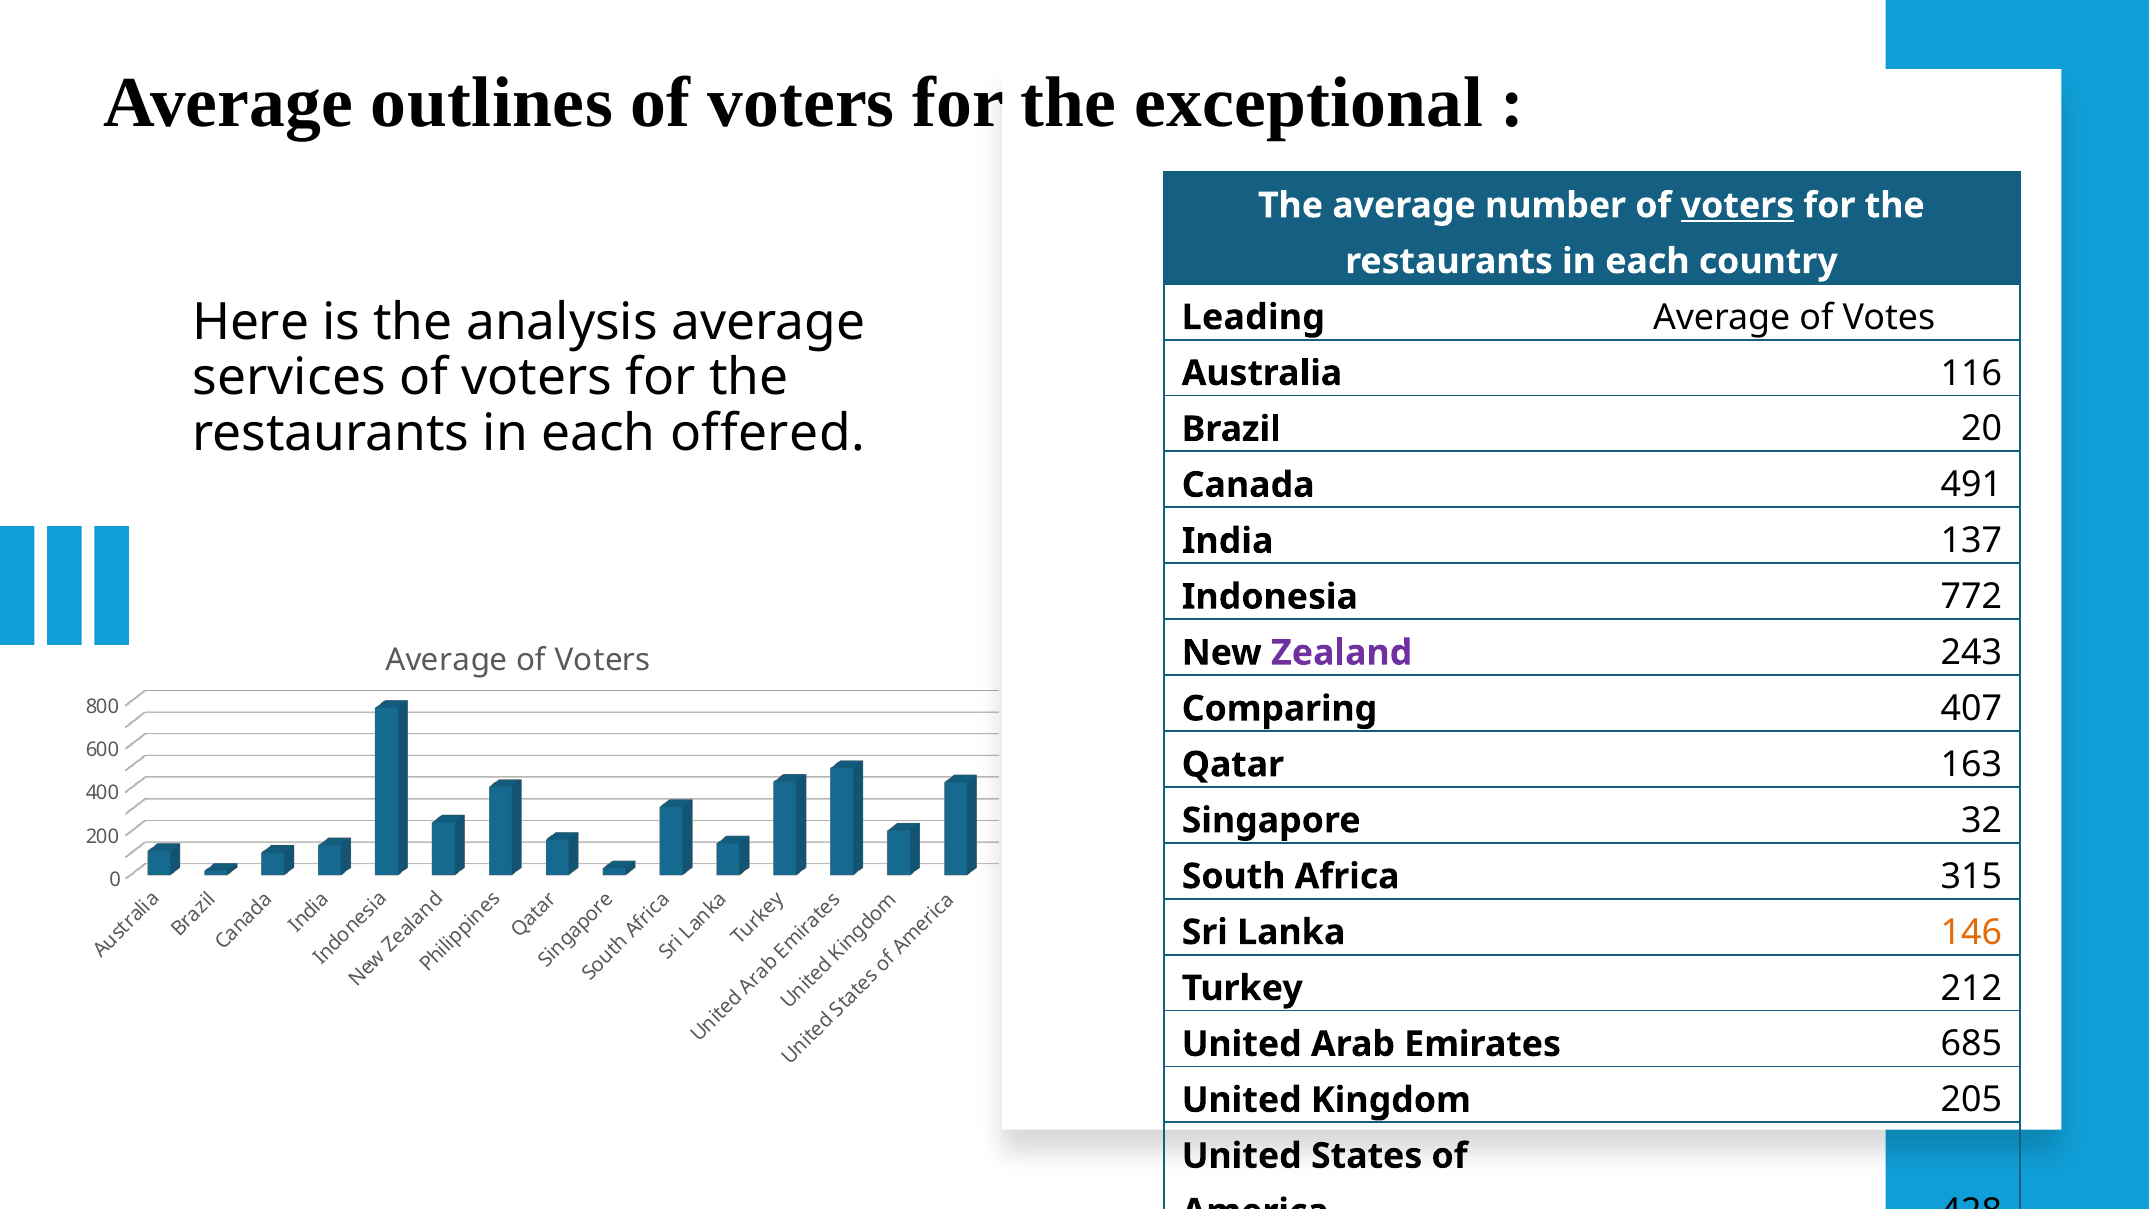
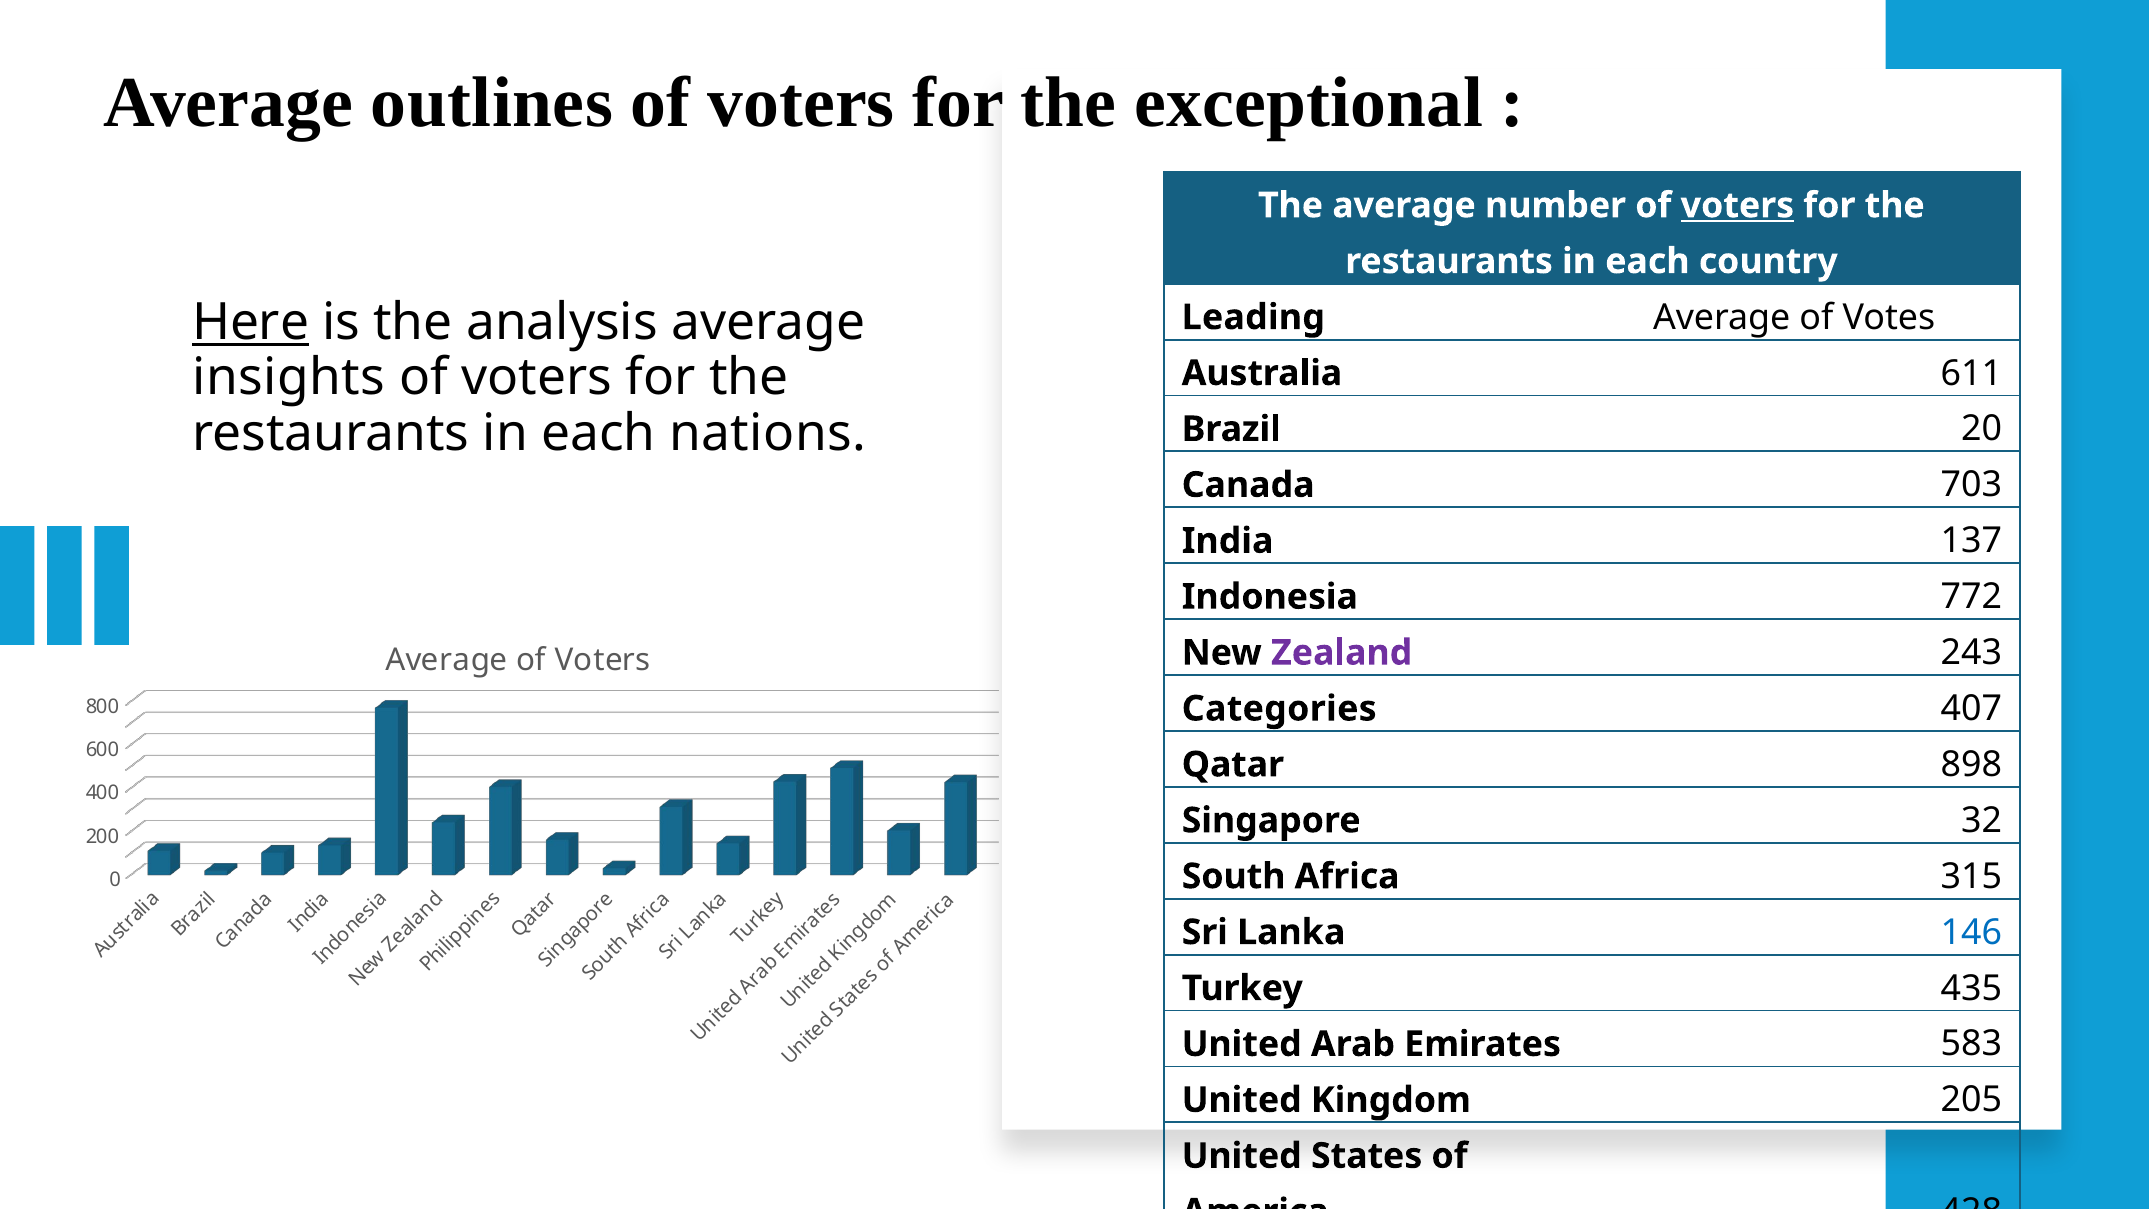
Here underline: none -> present
services: services -> insights
116: 116 -> 611
offered: offered -> nations
491: 491 -> 703
Comparing: Comparing -> Categories
163: 163 -> 898
146 colour: orange -> blue
212: 212 -> 435
685: 685 -> 583
